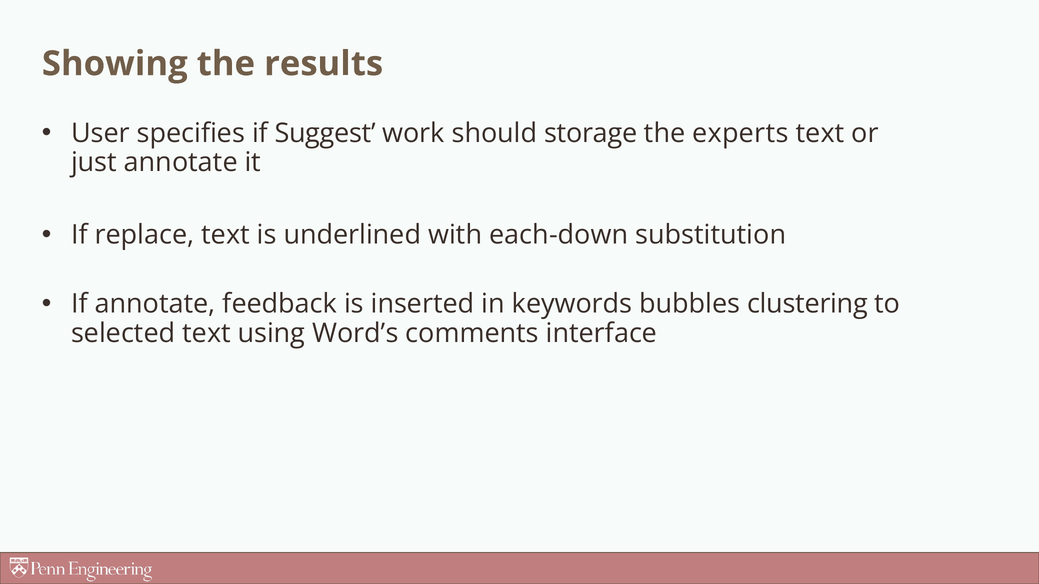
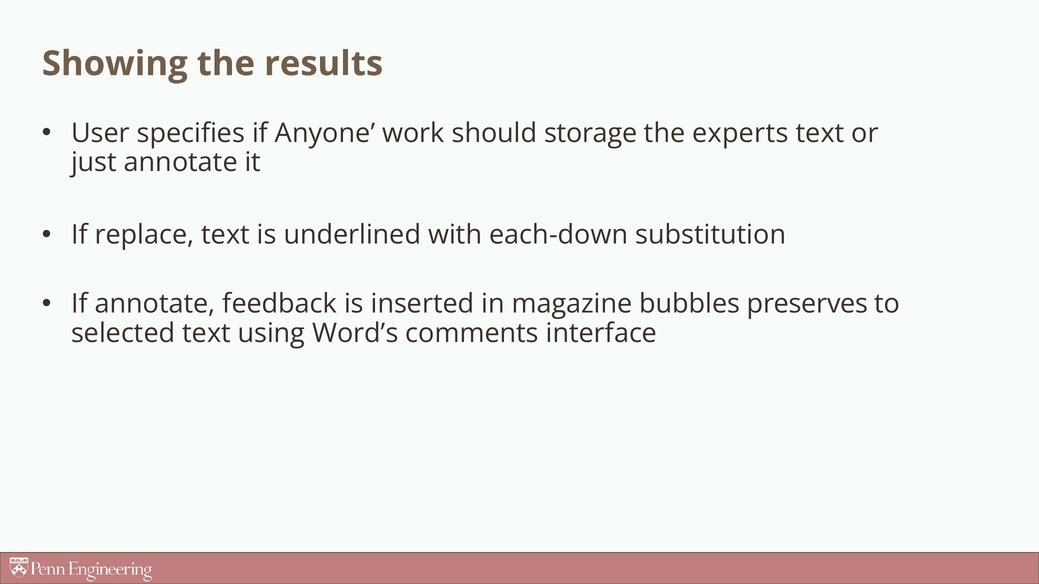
Suggest: Suggest -> Anyone
keywords: keywords -> magazine
clustering: clustering -> preserves
